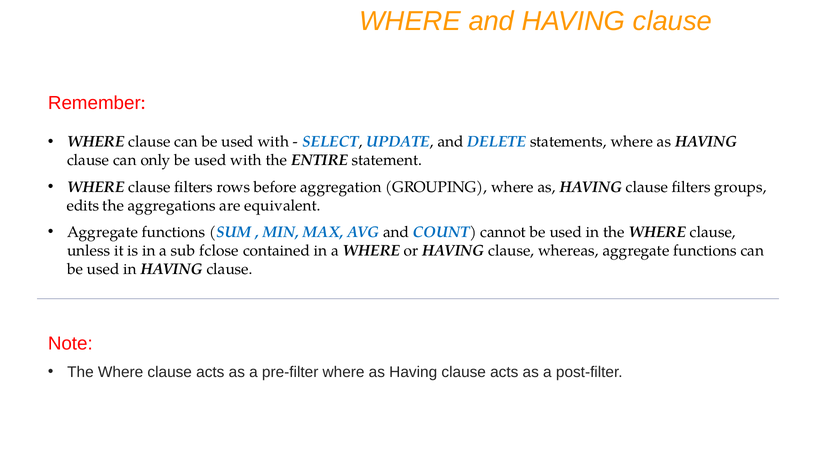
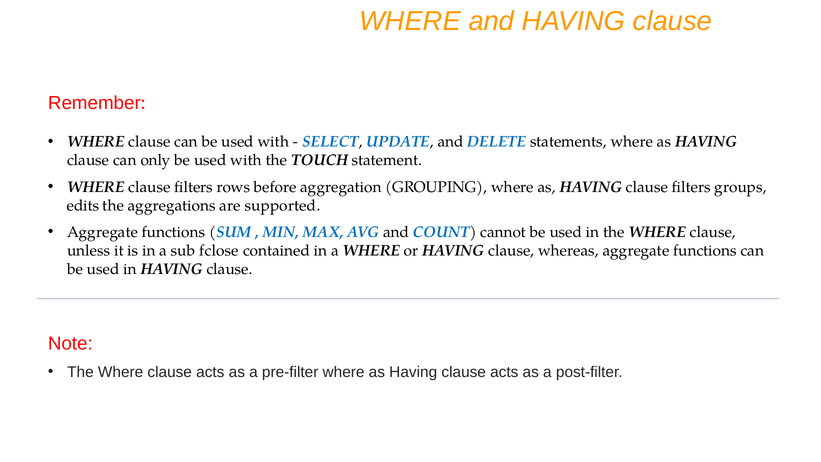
ENTIRE: ENTIRE -> TOUCH
equivalent: equivalent -> supported
